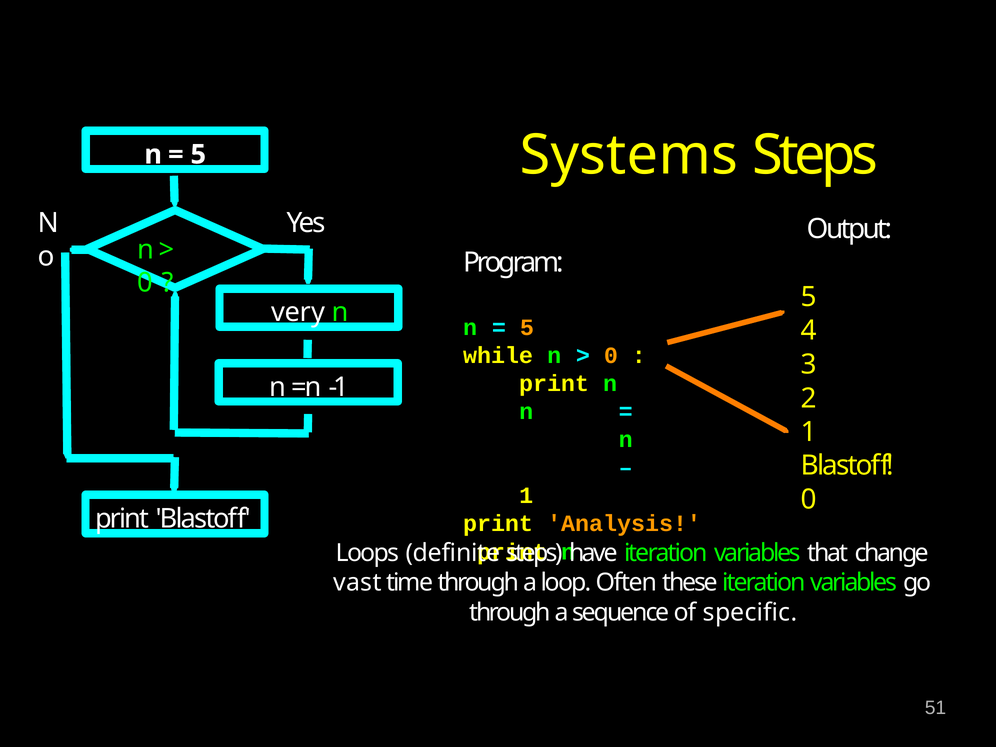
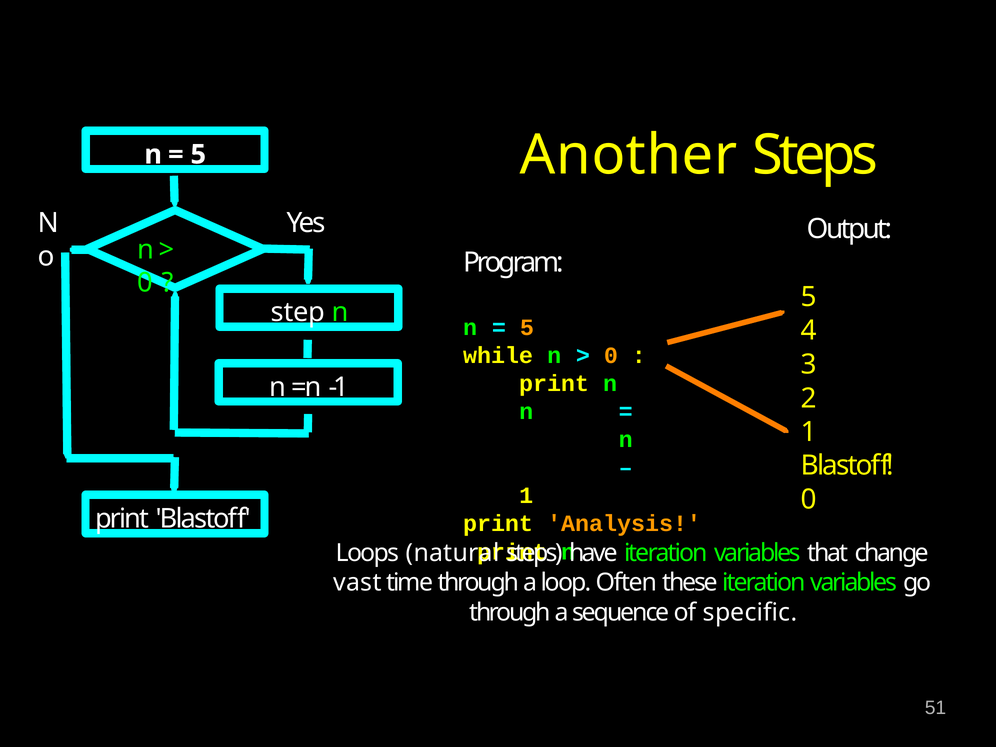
Systems: Systems -> Another
very: very -> step
definite: definite -> natural
